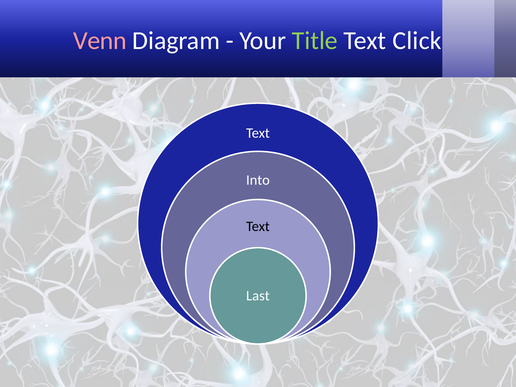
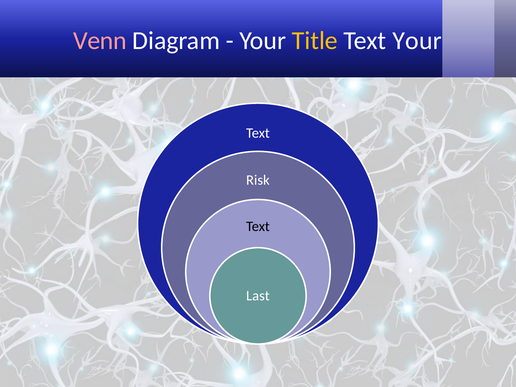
Title colour: light green -> yellow
Text Click: Click -> Your
Into: Into -> Risk
